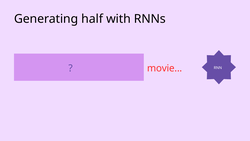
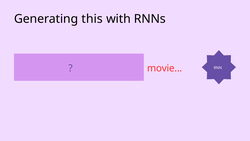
half: half -> this
